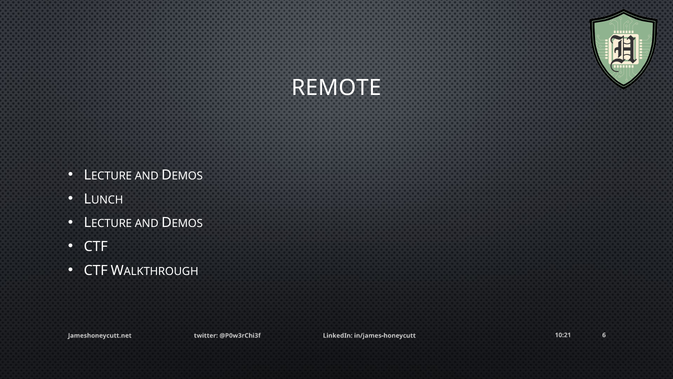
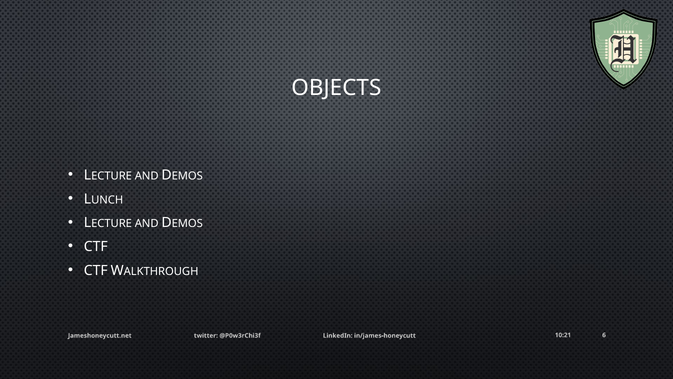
REMOTE: REMOTE -> OBJECTS
